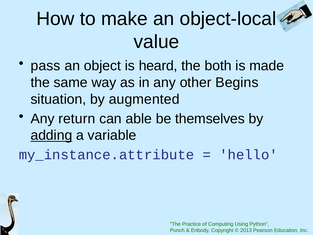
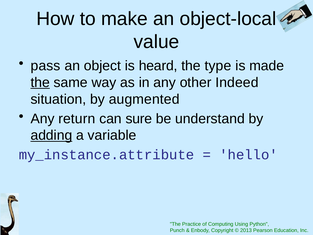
both: both -> type
the at (40, 82) underline: none -> present
Begins: Begins -> Indeed
able: able -> sure
themselves: themselves -> understand
